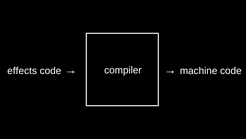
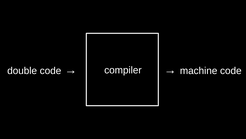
effects: effects -> double
